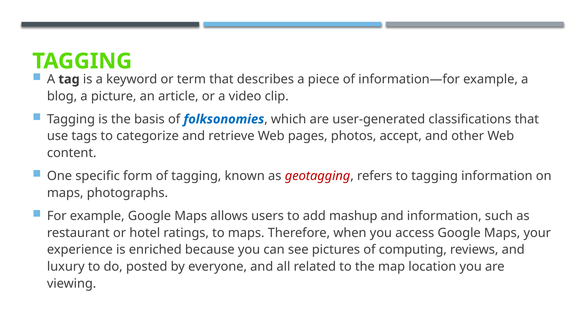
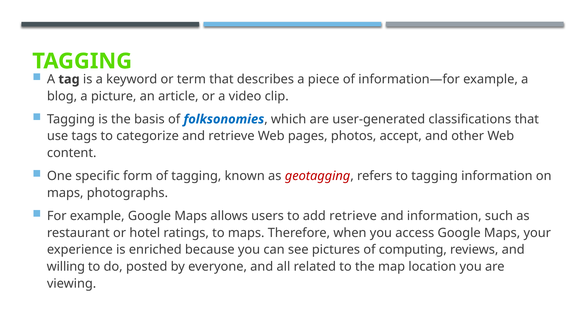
add mashup: mashup -> retrieve
luxury: luxury -> willing
